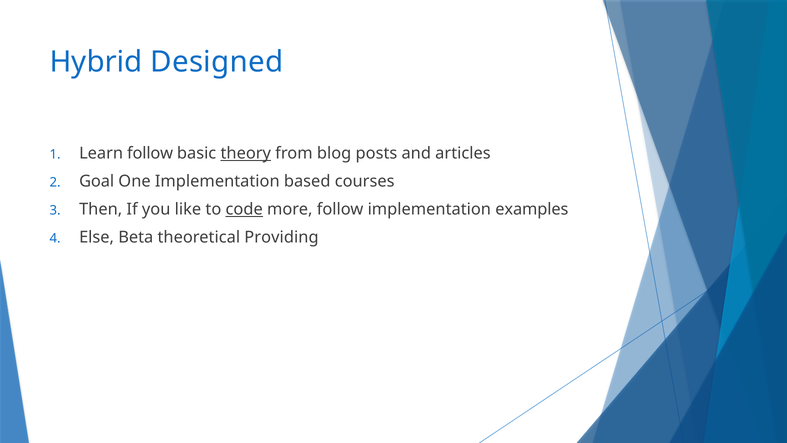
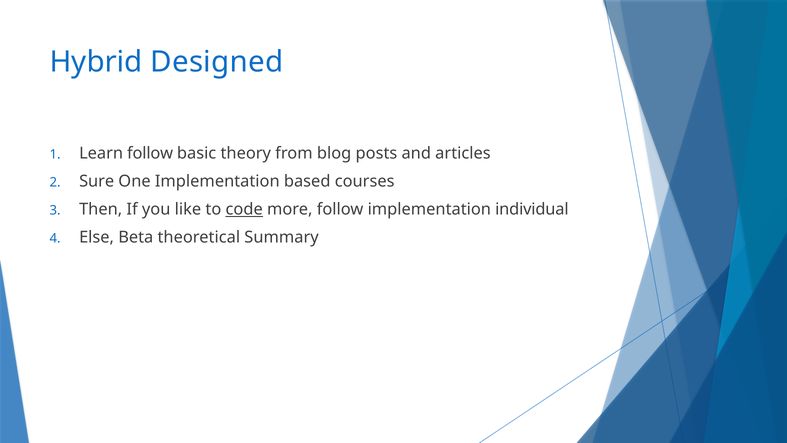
theory underline: present -> none
Goal: Goal -> Sure
examples: examples -> individual
Providing: Providing -> Summary
